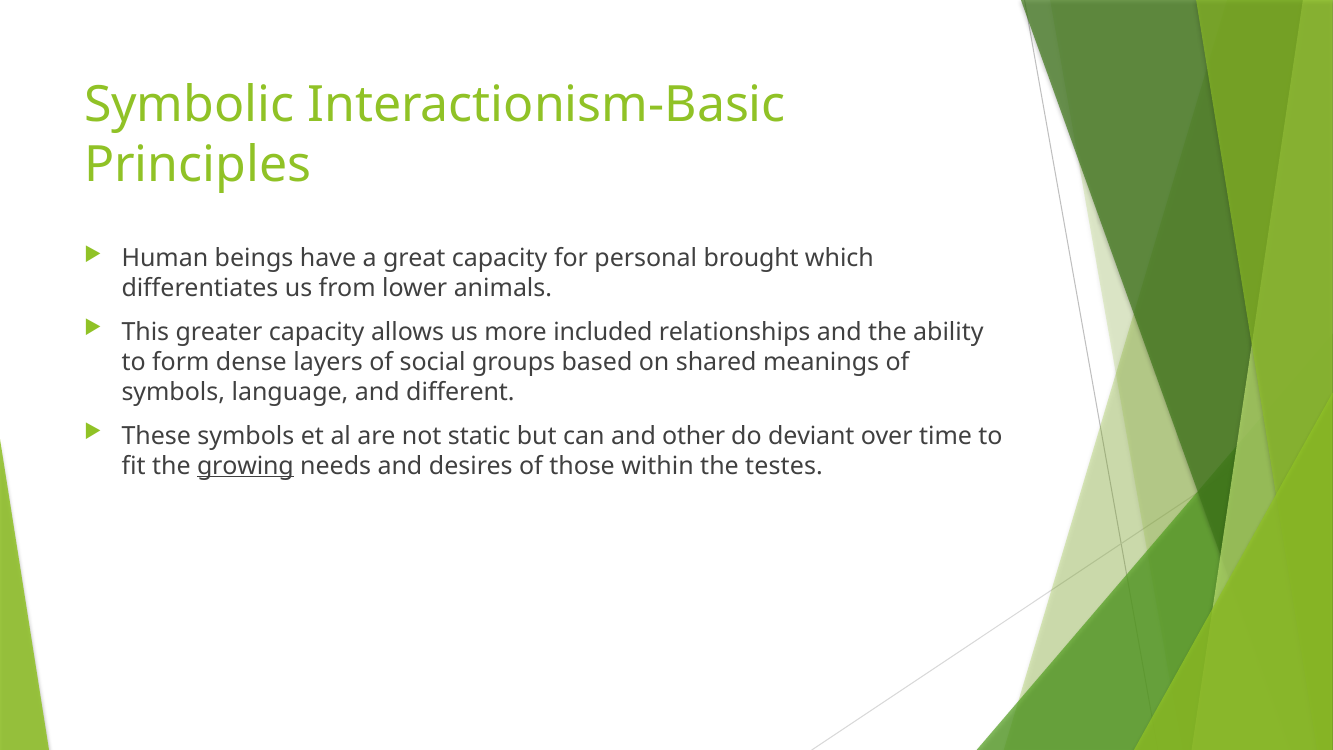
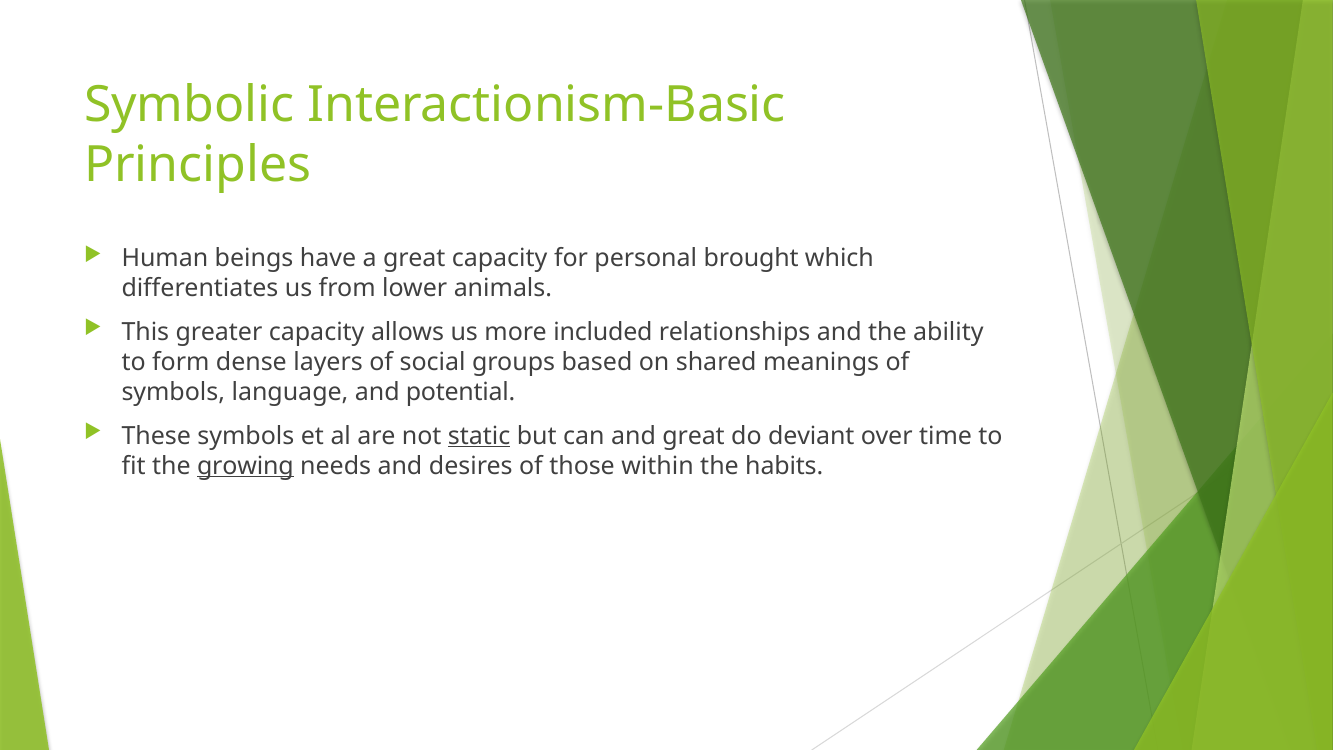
different: different -> potential
static underline: none -> present
and other: other -> great
testes: testes -> habits
